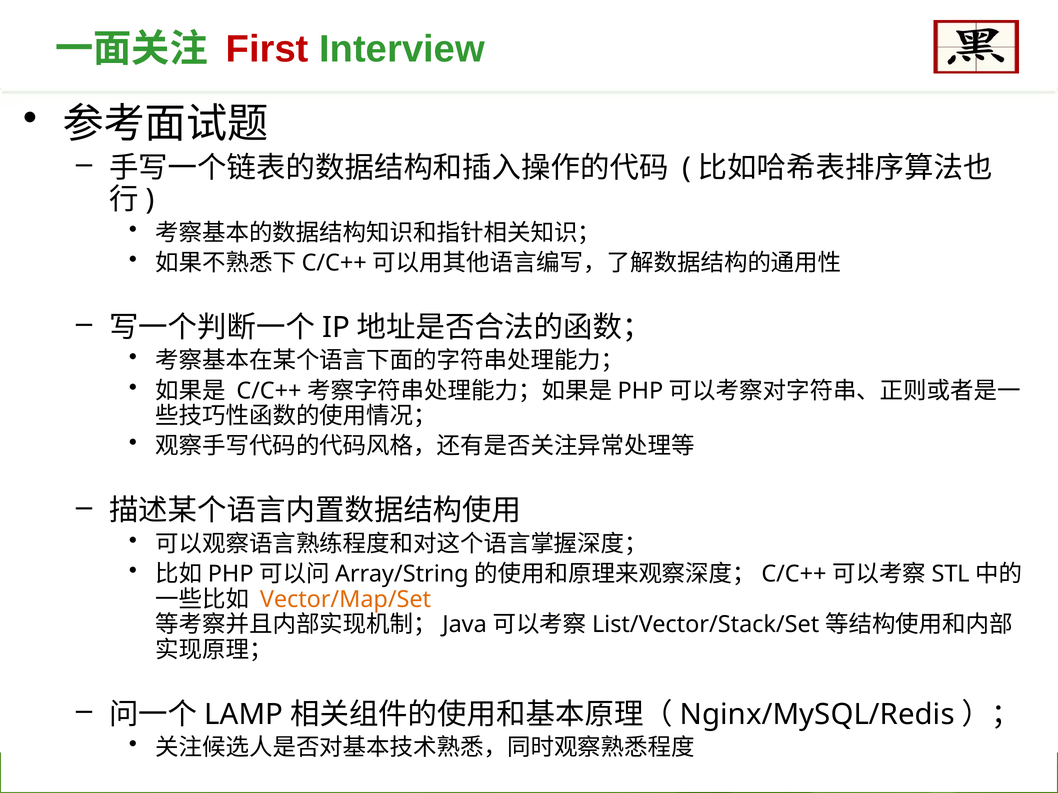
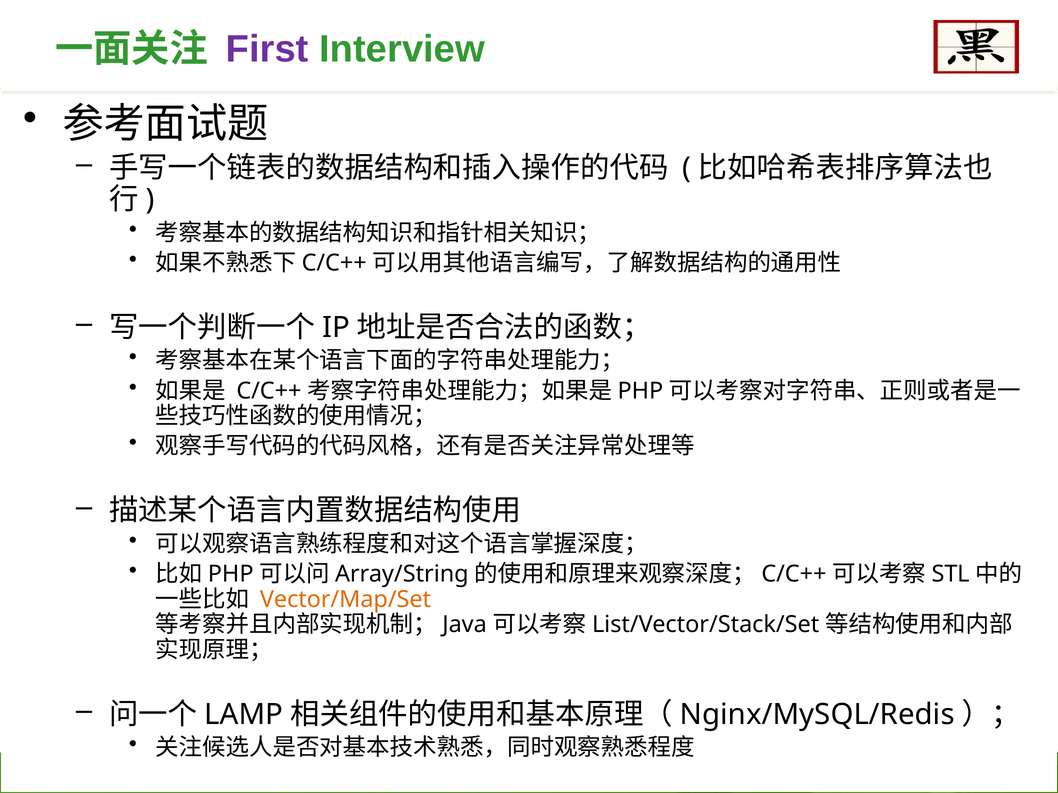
First colour: red -> purple
